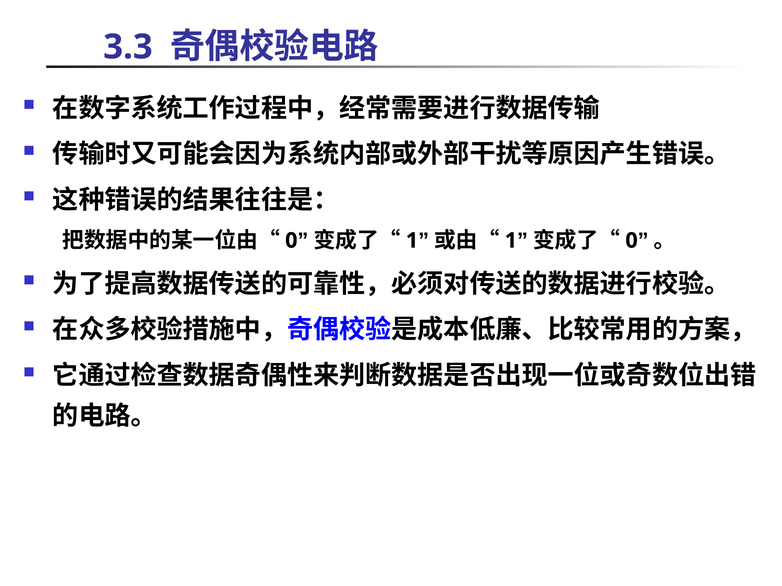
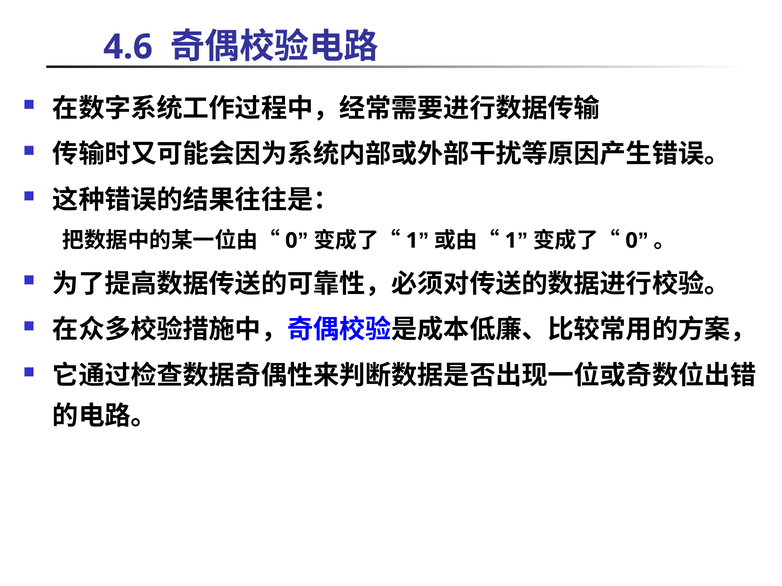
3.3: 3.3 -> 4.6
